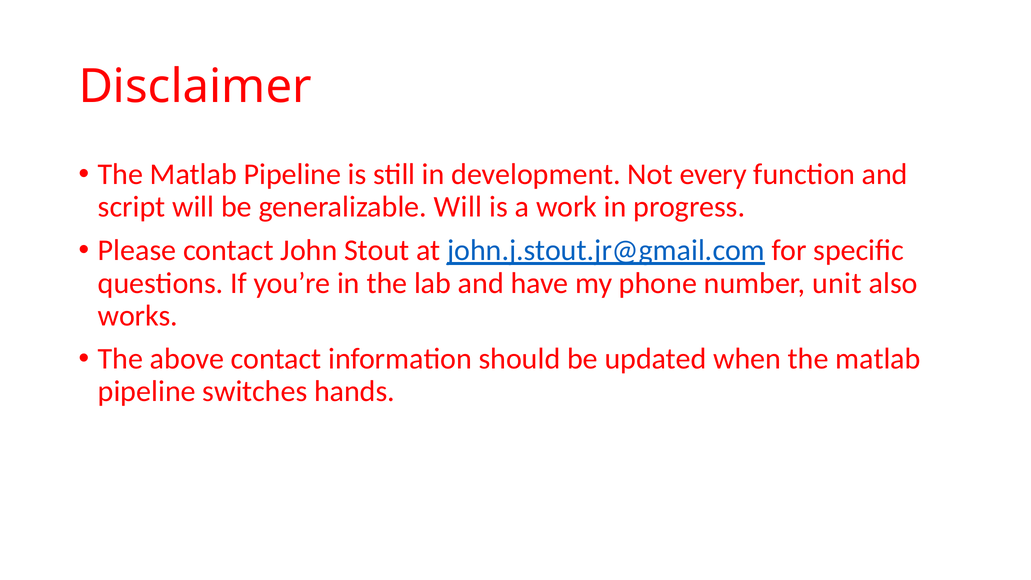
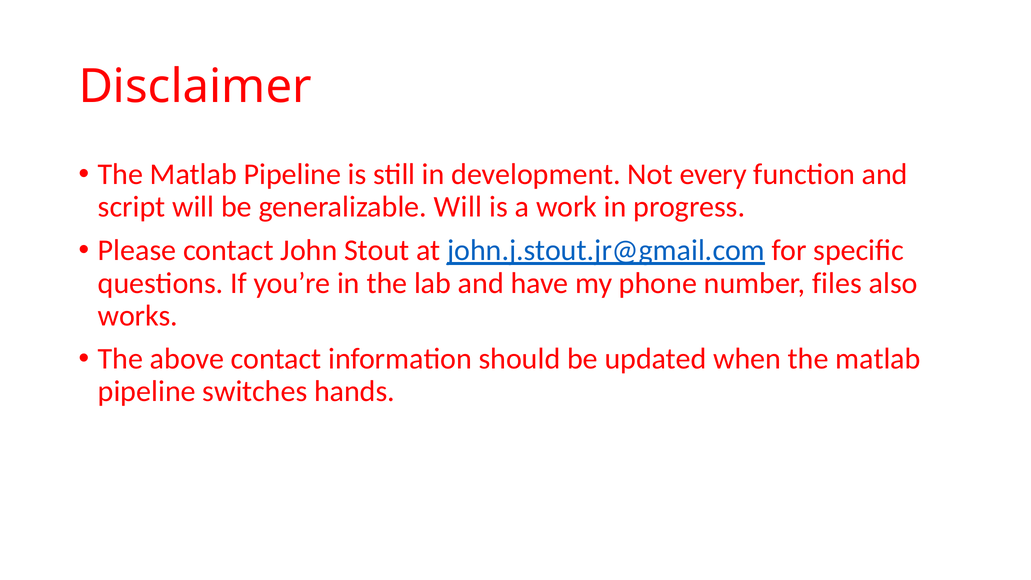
unit: unit -> files
